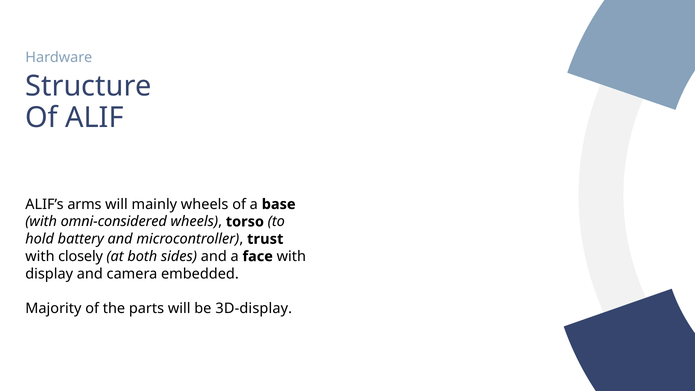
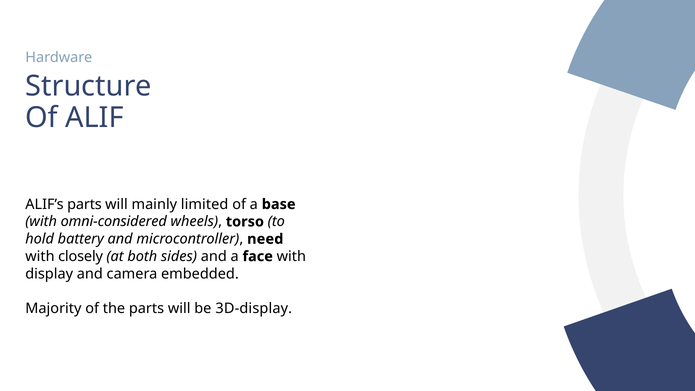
ALIF’s arms: arms -> parts
mainly wheels: wheels -> limited
trust: trust -> need
